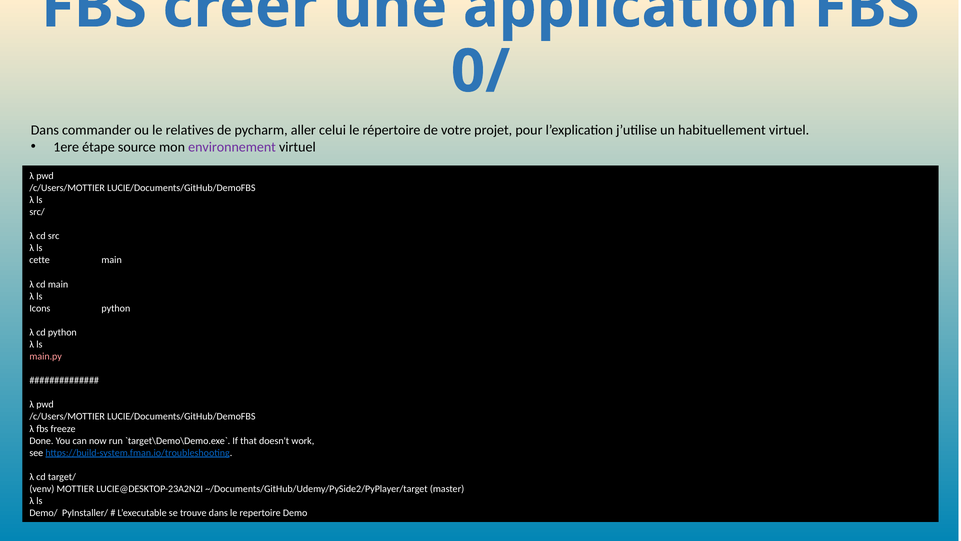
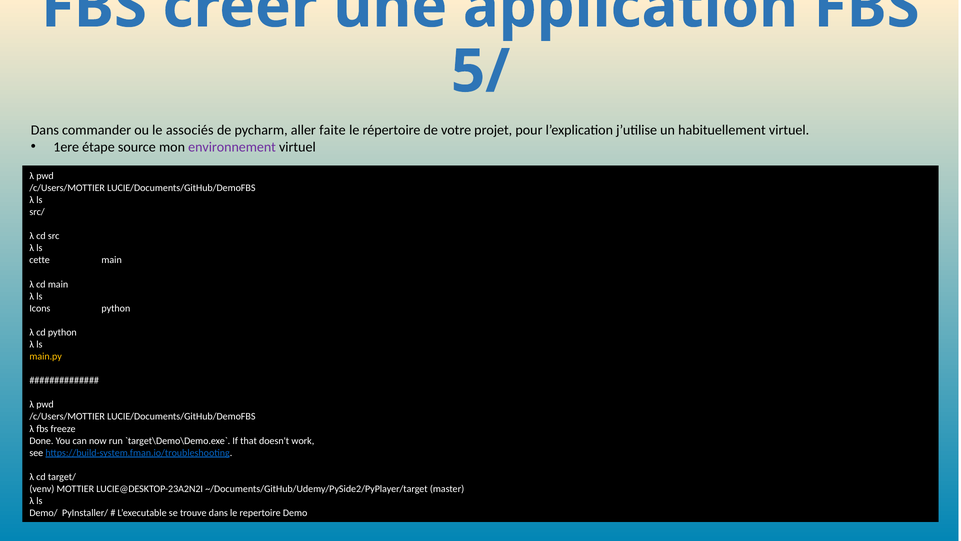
0/: 0/ -> 5/
relatives: relatives -> associés
celui: celui -> faite
main.py colour: pink -> yellow
